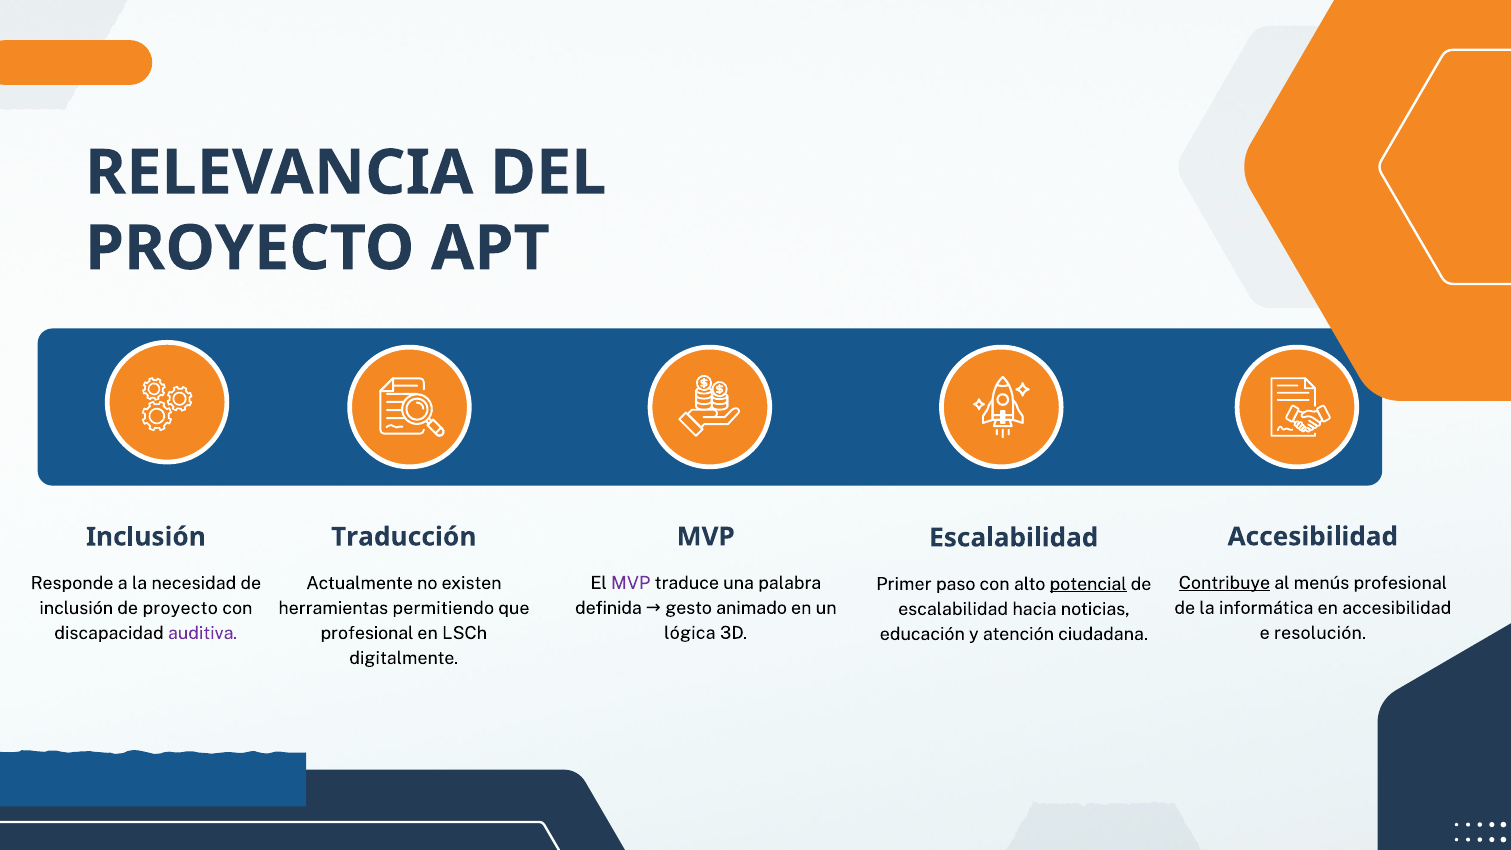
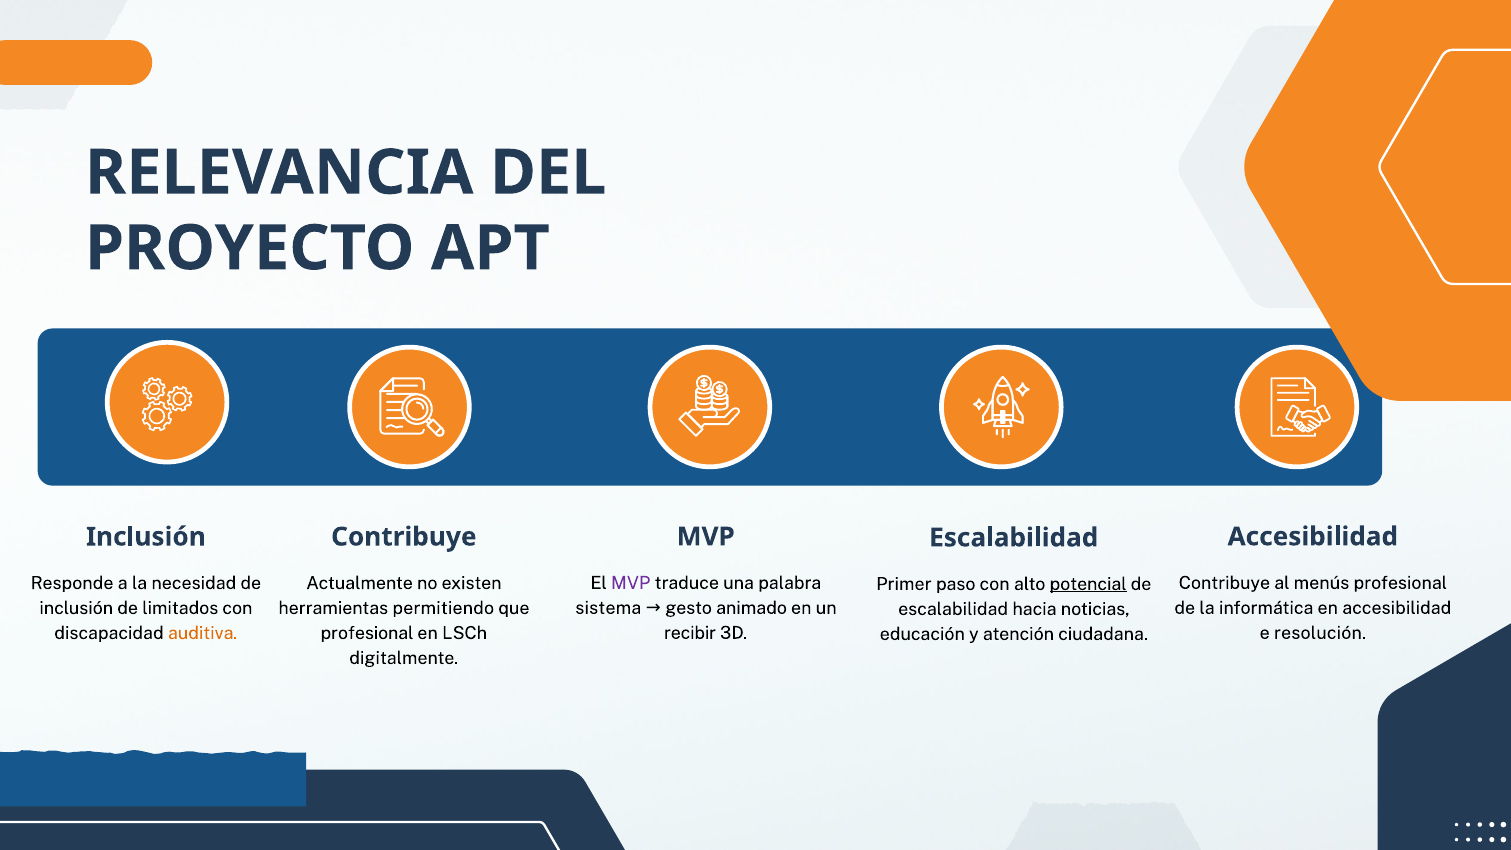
Traducción at (404, 537): Traducción -> Contribuye
Contribuye at (1224, 583) underline: present -> none
definida: definida -> sistema
de proyecto: proyecto -> limitados
lógica: lógica -> recibir
auditiva colour: purple -> orange
